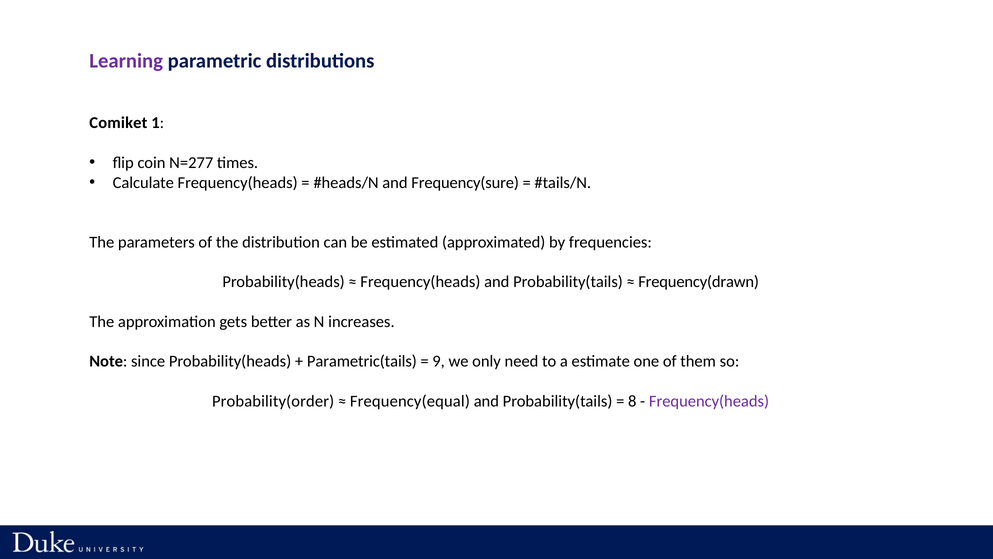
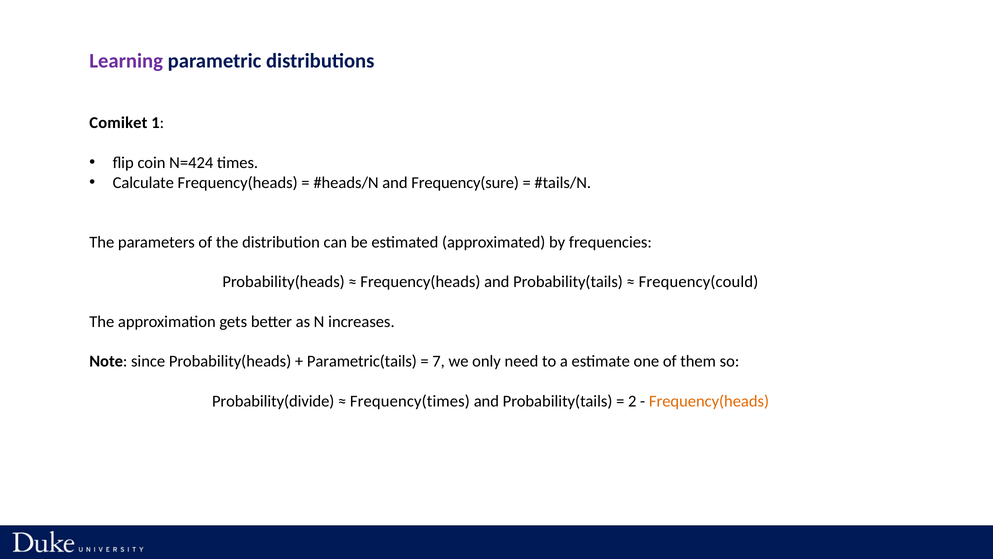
N=277: N=277 -> N=424
Frequency(drawn: Frequency(drawn -> Frequency(could
9: 9 -> 7
Probability(order: Probability(order -> Probability(divide
Frequency(equal: Frequency(equal -> Frequency(times
8: 8 -> 2
Frequency(heads at (709, 401) colour: purple -> orange
